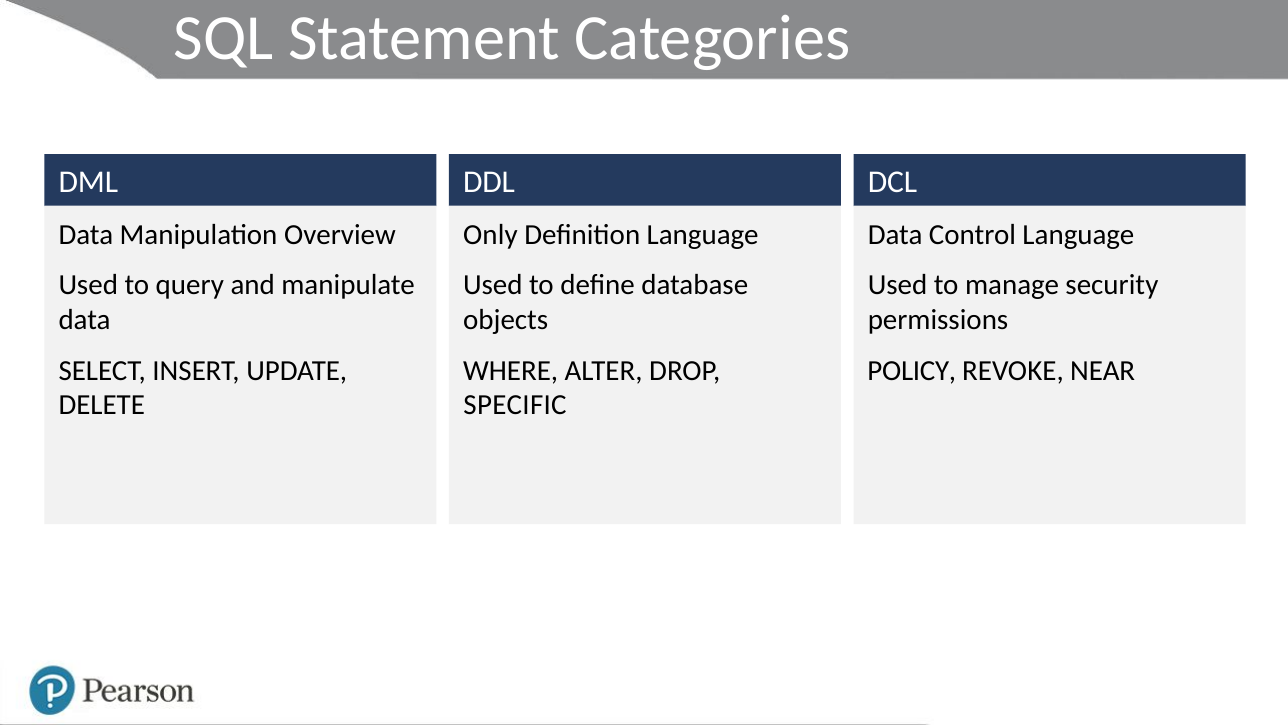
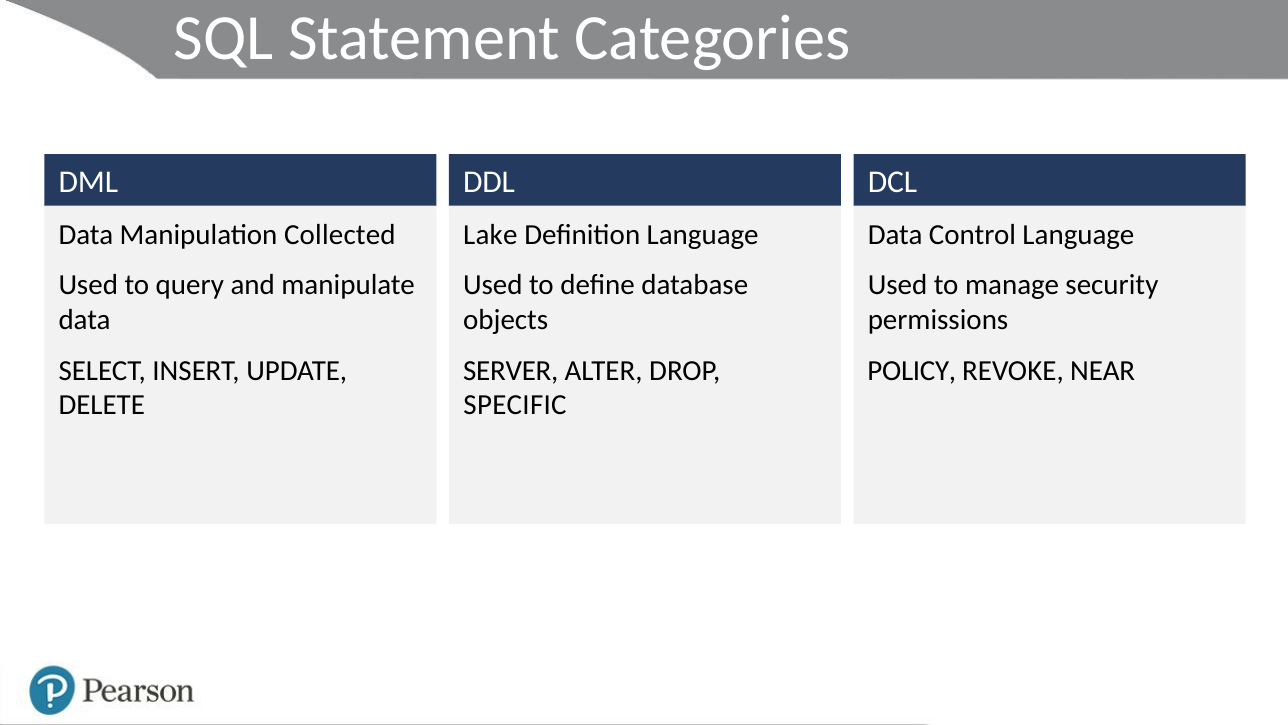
Overview: Overview -> Collected
Only: Only -> Lake
WHERE: WHERE -> SERVER
